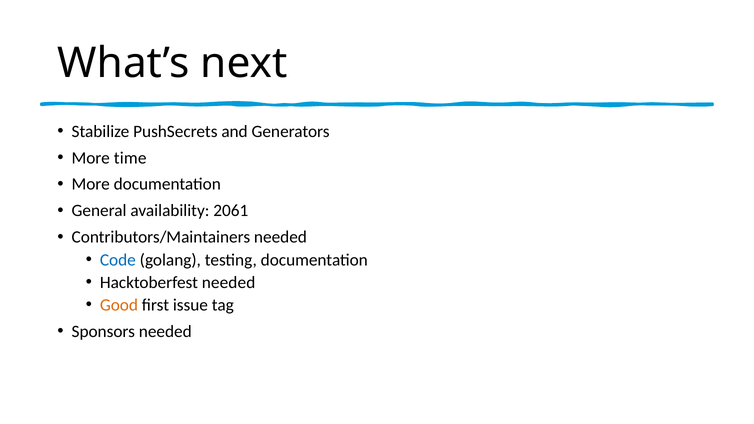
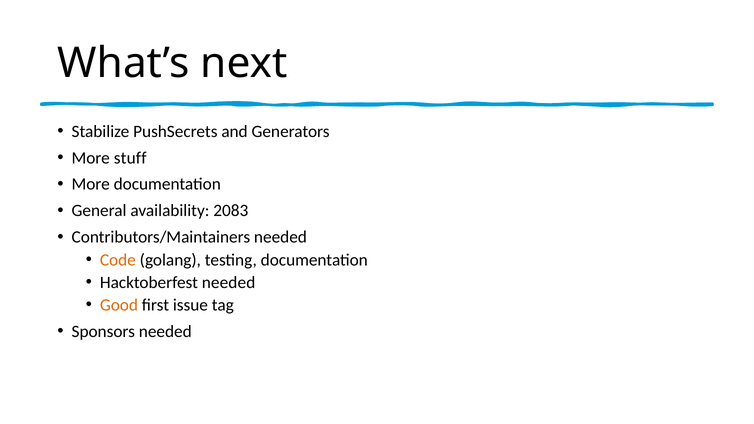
time: time -> stuff
2061: 2061 -> 2083
Code colour: blue -> orange
